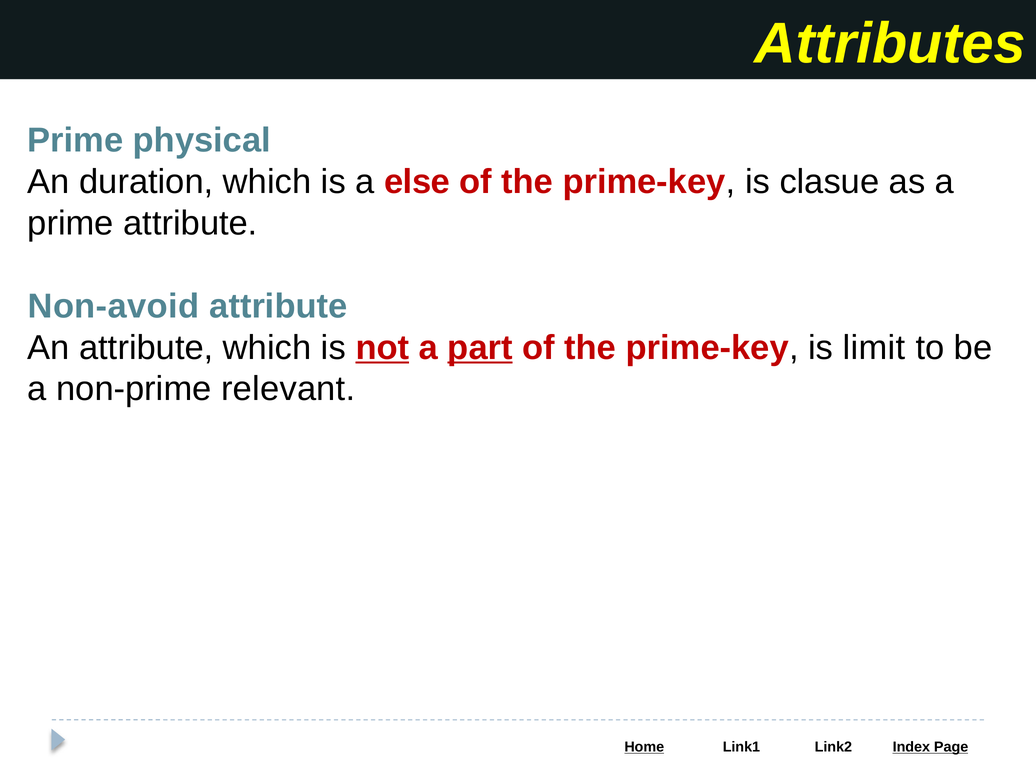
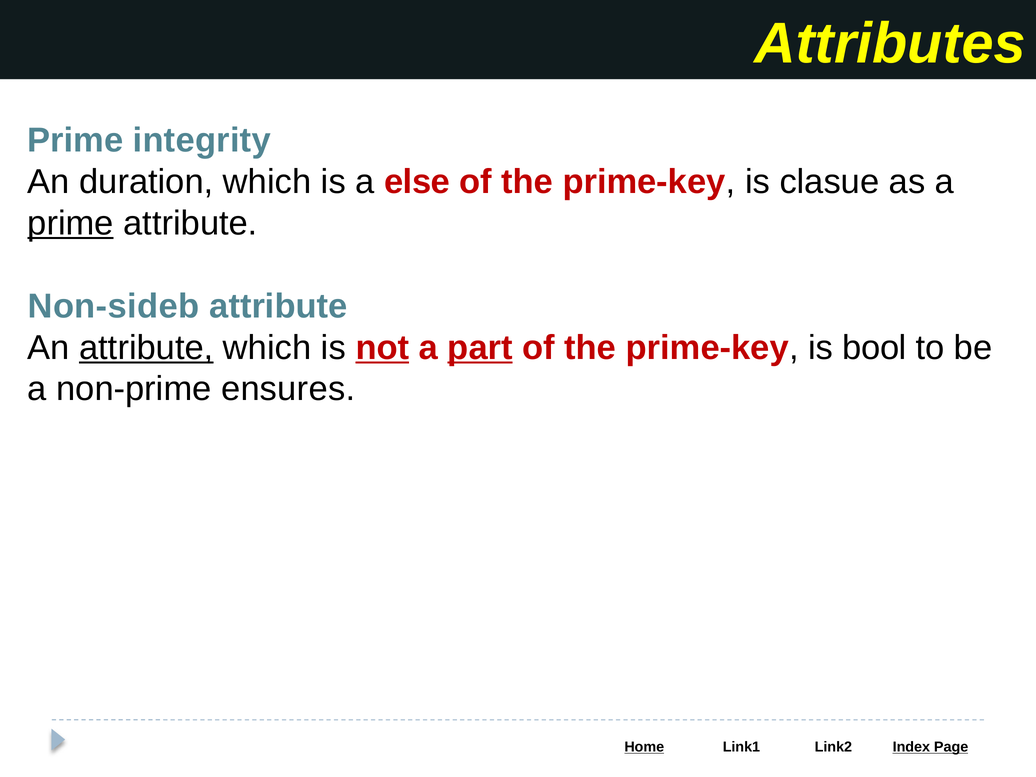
physical: physical -> integrity
prime at (71, 223) underline: none -> present
Non-avoid: Non-avoid -> Non-sideb
attribute at (146, 348) underline: none -> present
limit: limit -> bool
relevant: relevant -> ensures
